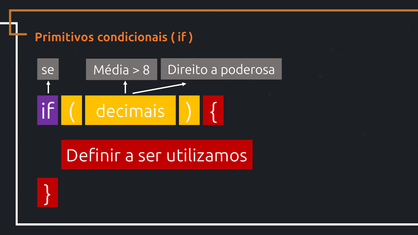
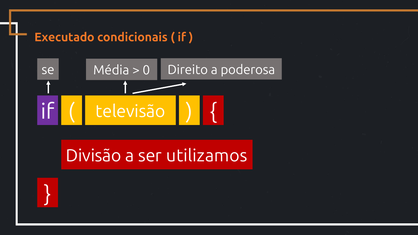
Primitivos: Primitivos -> Executado
8: 8 -> 0
decimais: decimais -> televisão
Definir: Definir -> Divisão
